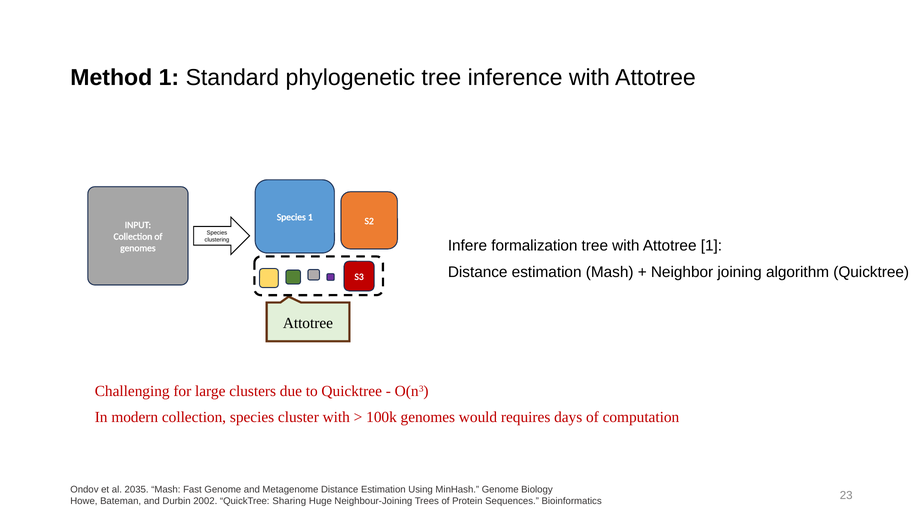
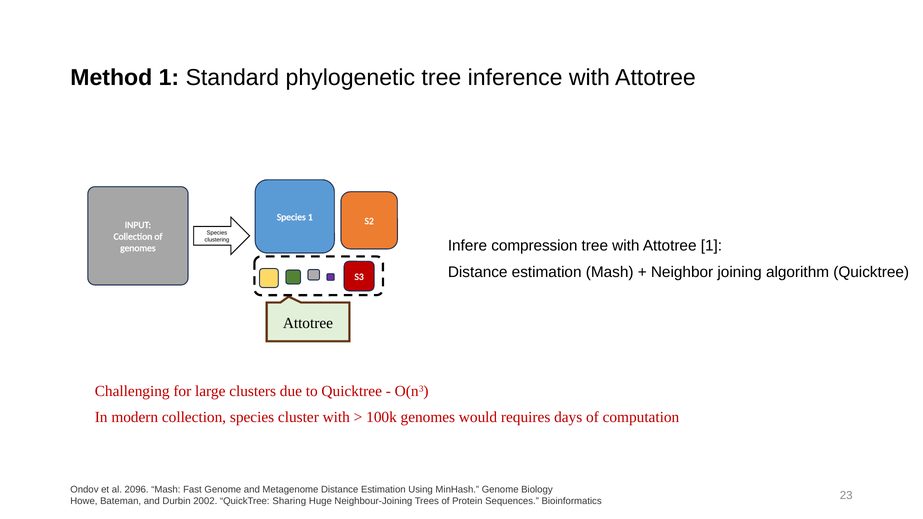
formalization: formalization -> compression
2035: 2035 -> 2096
